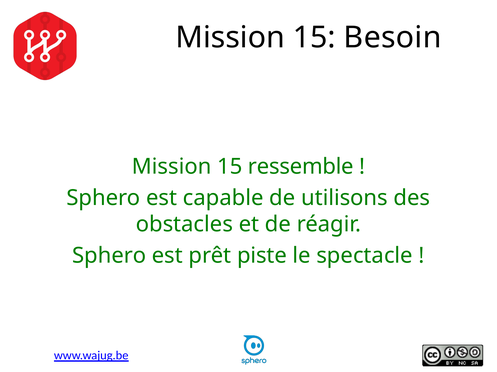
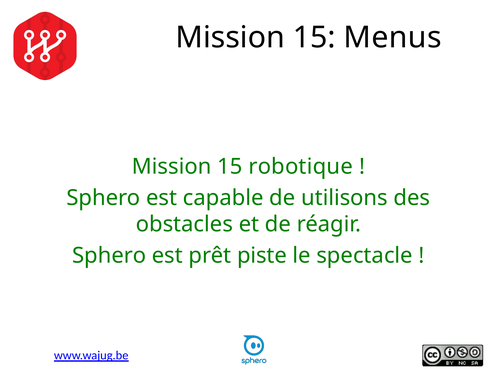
Besoin: Besoin -> Menus
ressemble: ressemble -> robotique
